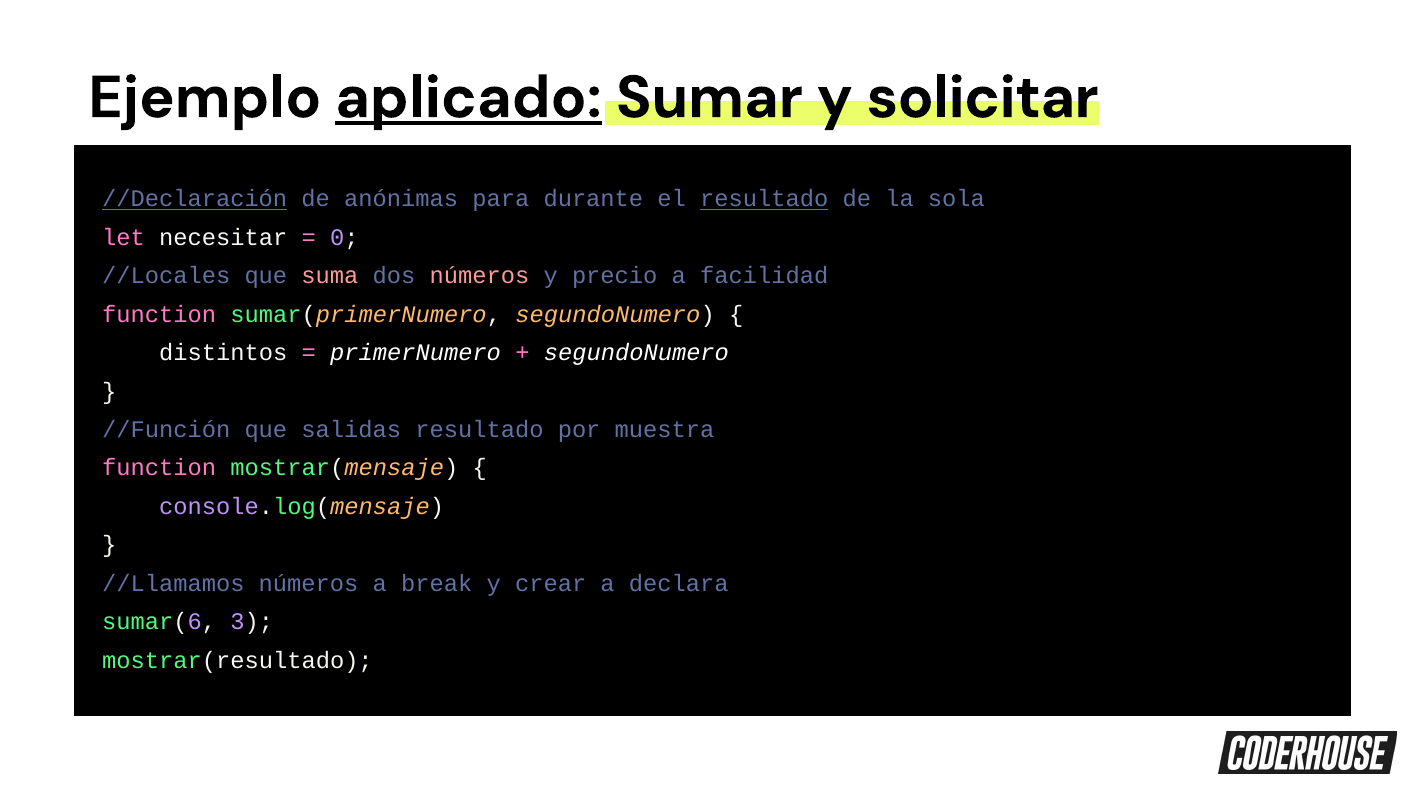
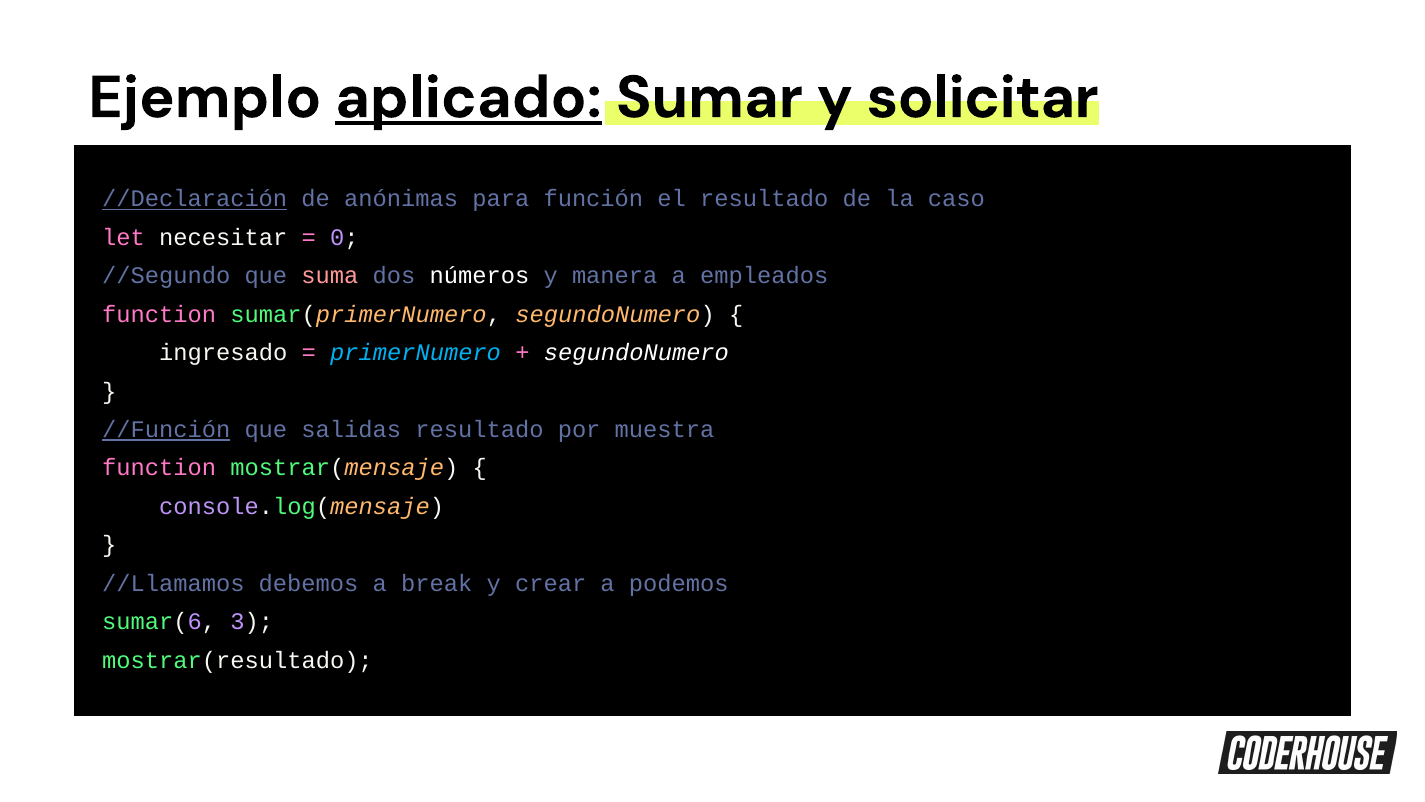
durante: durante -> función
resultado at (764, 199) underline: present -> none
sola: sola -> caso
//Locales: //Locales -> //Segundo
números at (479, 276) colour: pink -> white
precio: precio -> manera
facilidad: facilidad -> empleados
distintos: distintos -> ingresado
primerNumero colour: white -> light blue
//Función underline: none -> present
//Llamamos números: números -> debemos
declara: declara -> podemos
